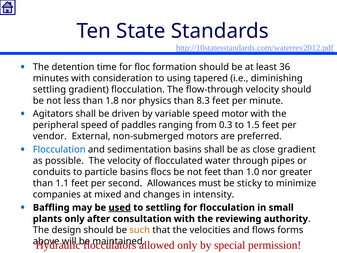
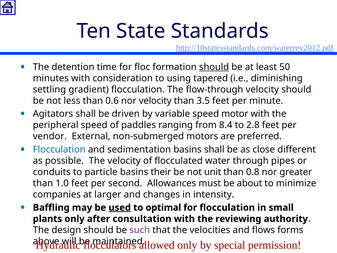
should at (214, 67) underline: none -> present
36: 36 -> 50
1.8: 1.8 -> 0.6
nor physics: physics -> velocity
8.3: 8.3 -> 3.5
0.3: 0.3 -> 8.4
1.5: 1.5 -> 2.8
close gradient: gradient -> different
flocs: flocs -> their
not feet: feet -> unit
1.0: 1.0 -> 0.8
1.1: 1.1 -> 1.0
sticky: sticky -> about
mixed: mixed -> larger
to settling: settling -> optimal
such colour: orange -> purple
